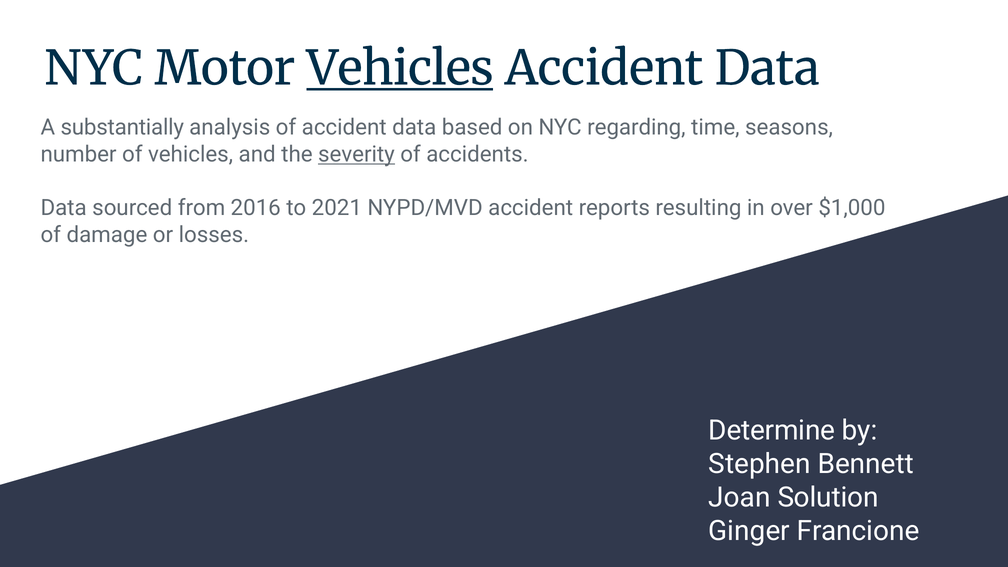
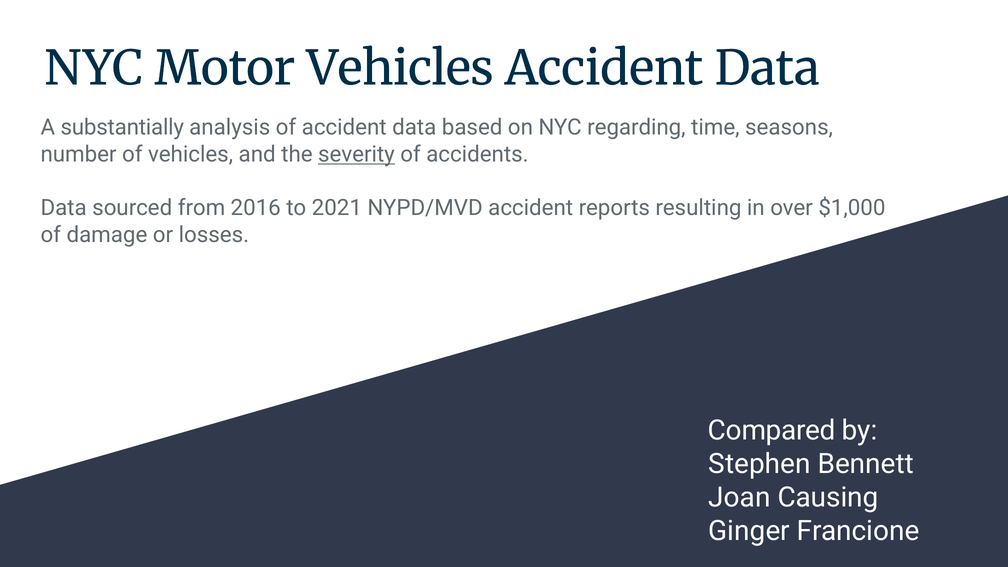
Vehicles at (400, 69) underline: present -> none
Determine: Determine -> Compared
Solution: Solution -> Causing
